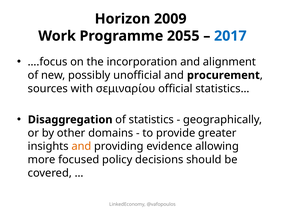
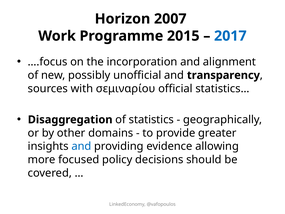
2009: 2009 -> 2007
2055: 2055 -> 2015
procurement: procurement -> transparency
and at (81, 146) colour: orange -> blue
